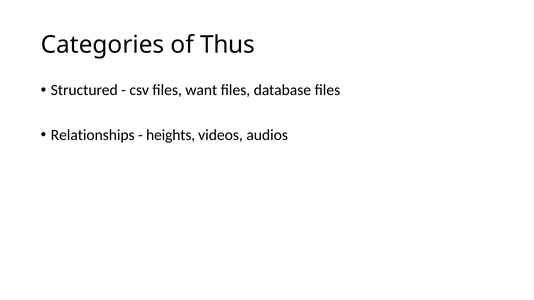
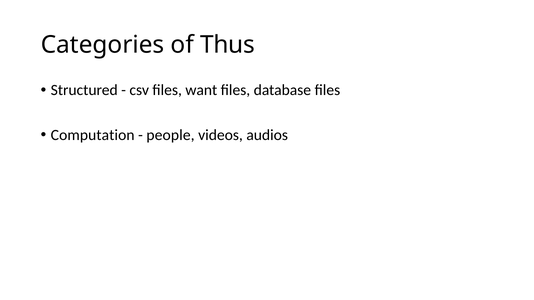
Relationships: Relationships -> Computation
heights: heights -> people
